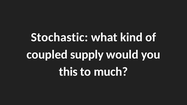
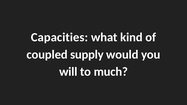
Stochastic: Stochastic -> Capacities
this: this -> will
